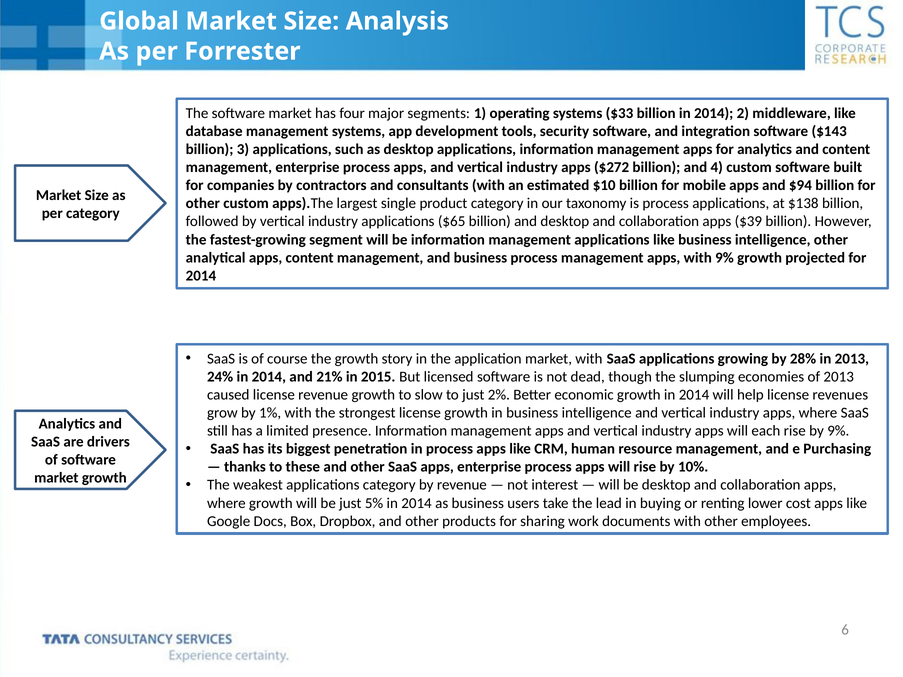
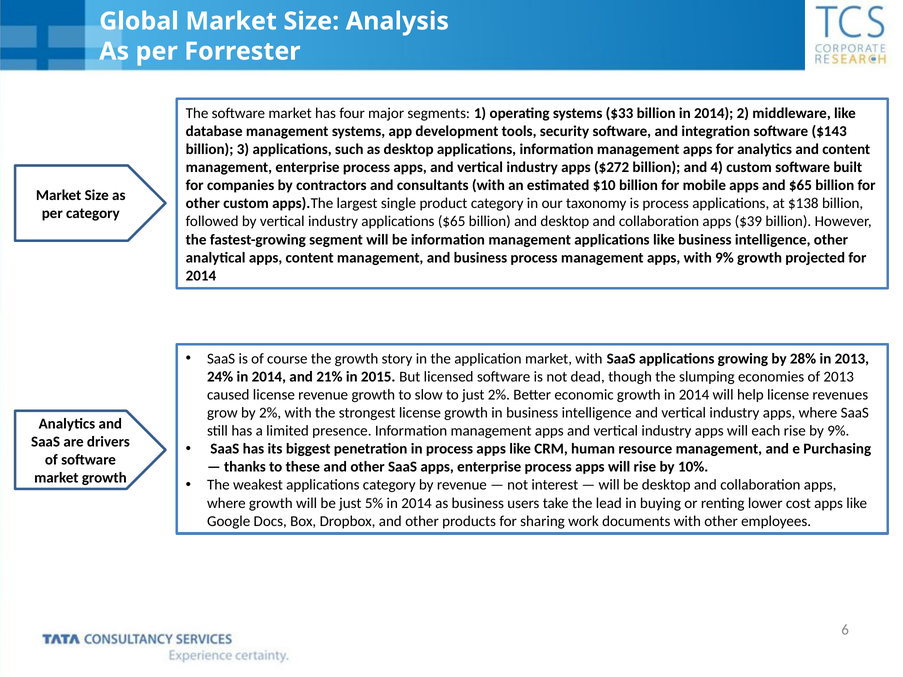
and $94: $94 -> $65
by 1%: 1% -> 2%
